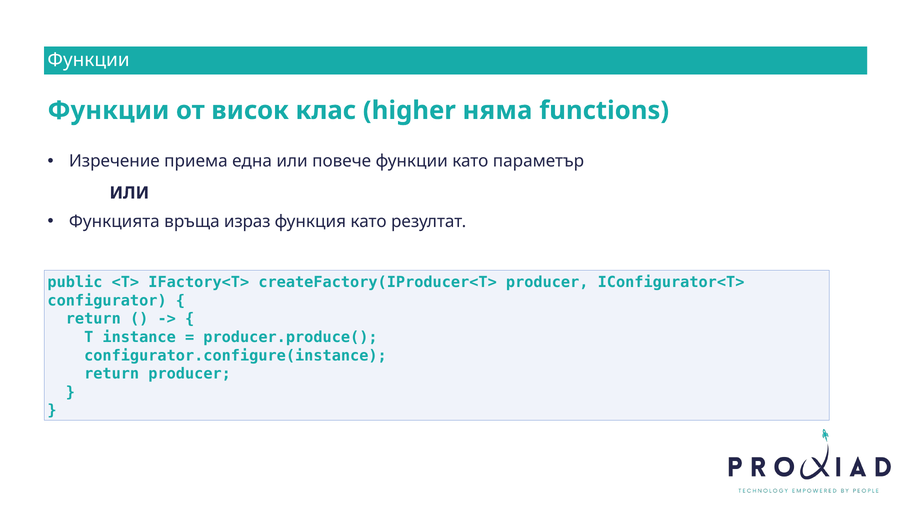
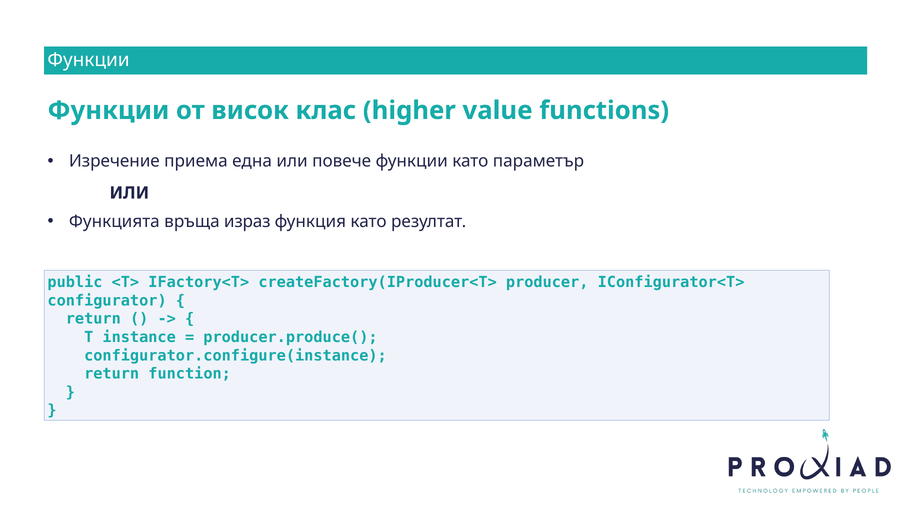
няма: няма -> value
return producer: producer -> function
